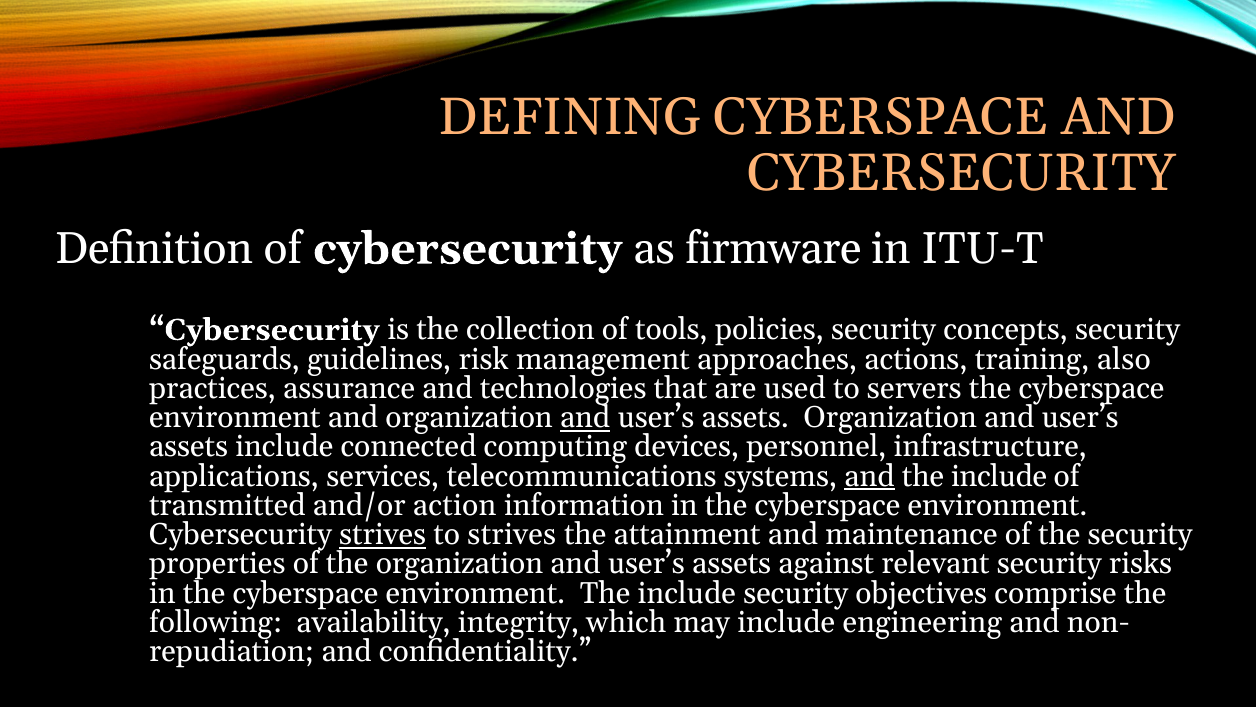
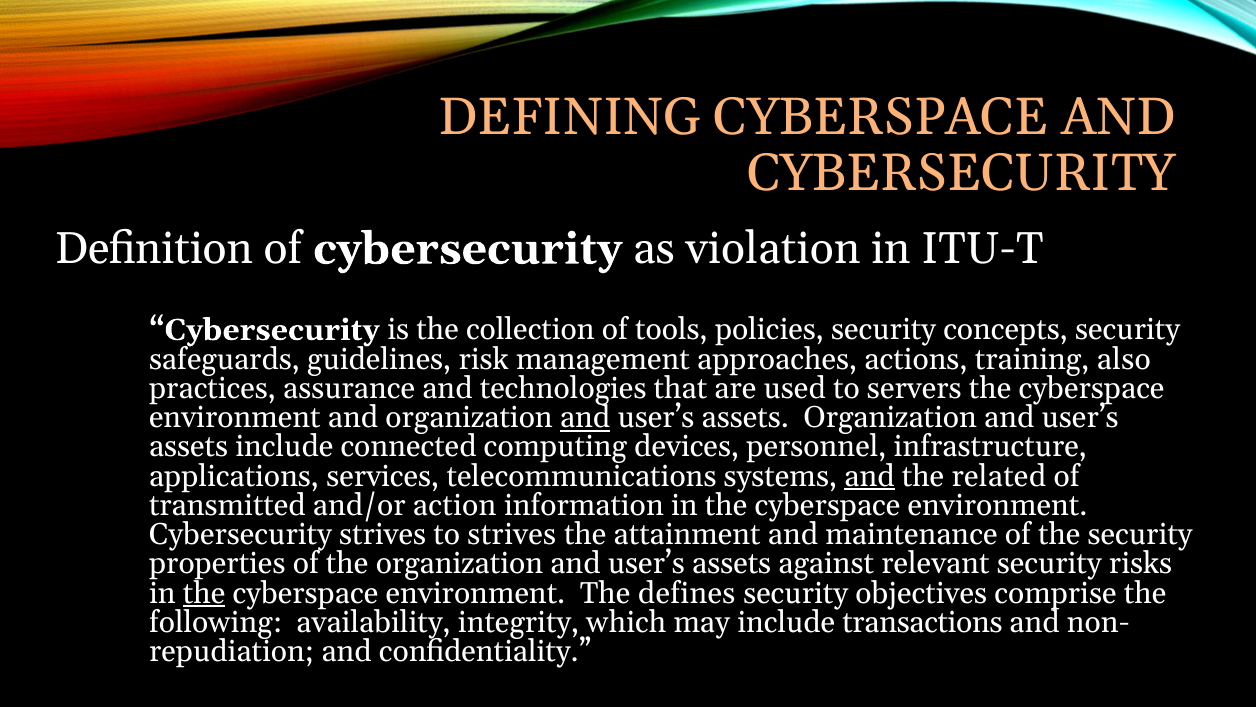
firmware: firmware -> violation
include at (999, 476): include -> related
strives at (383, 534) underline: present -> none
the at (204, 593) underline: none -> present
environment The include: include -> defines
engineering: engineering -> transactions
